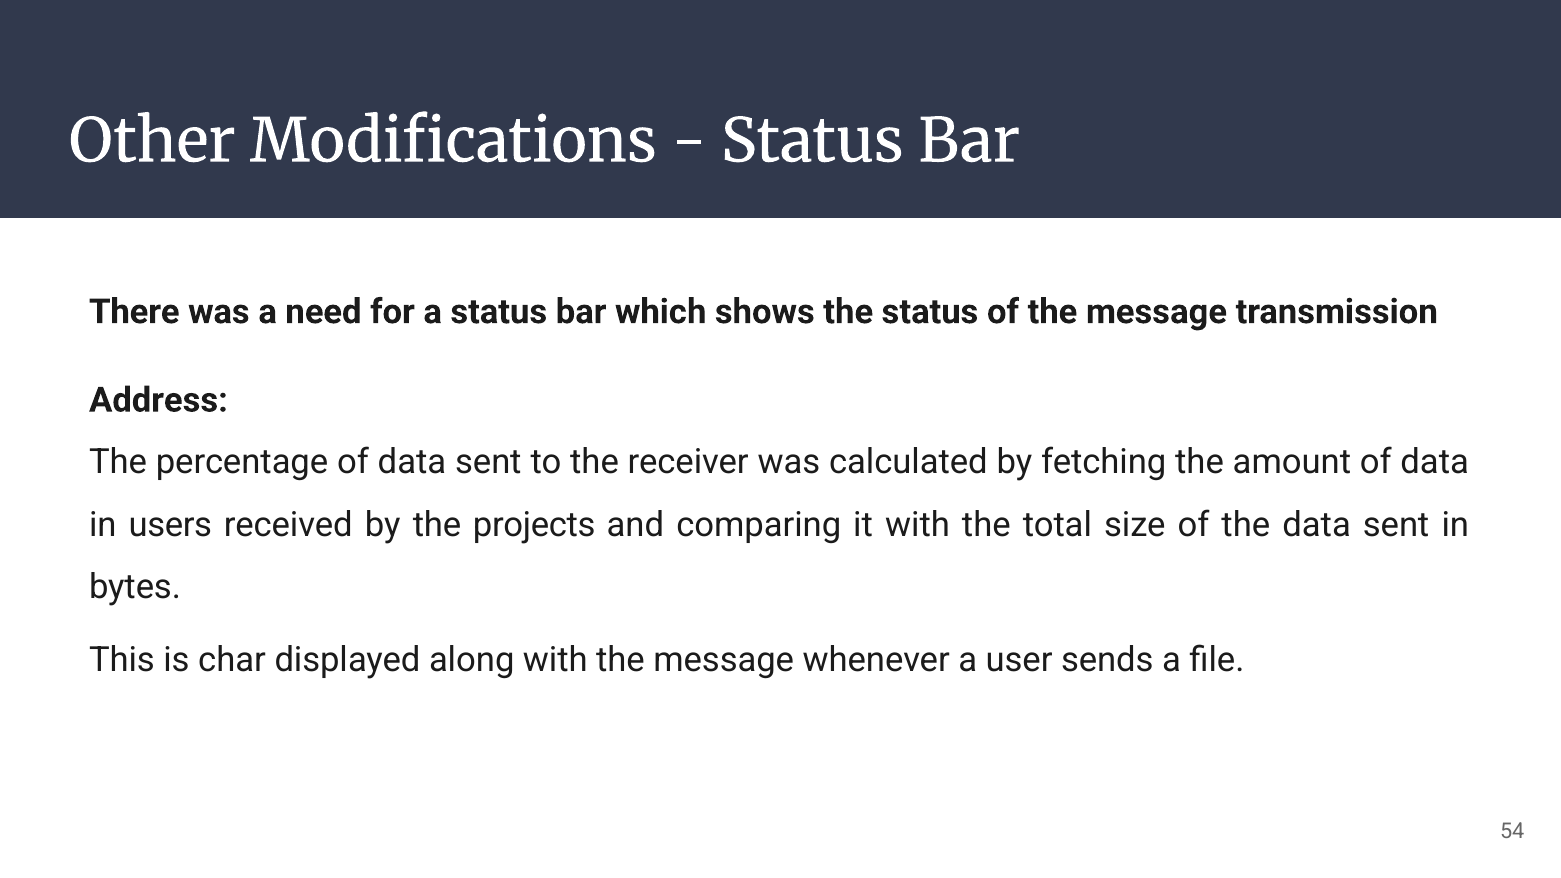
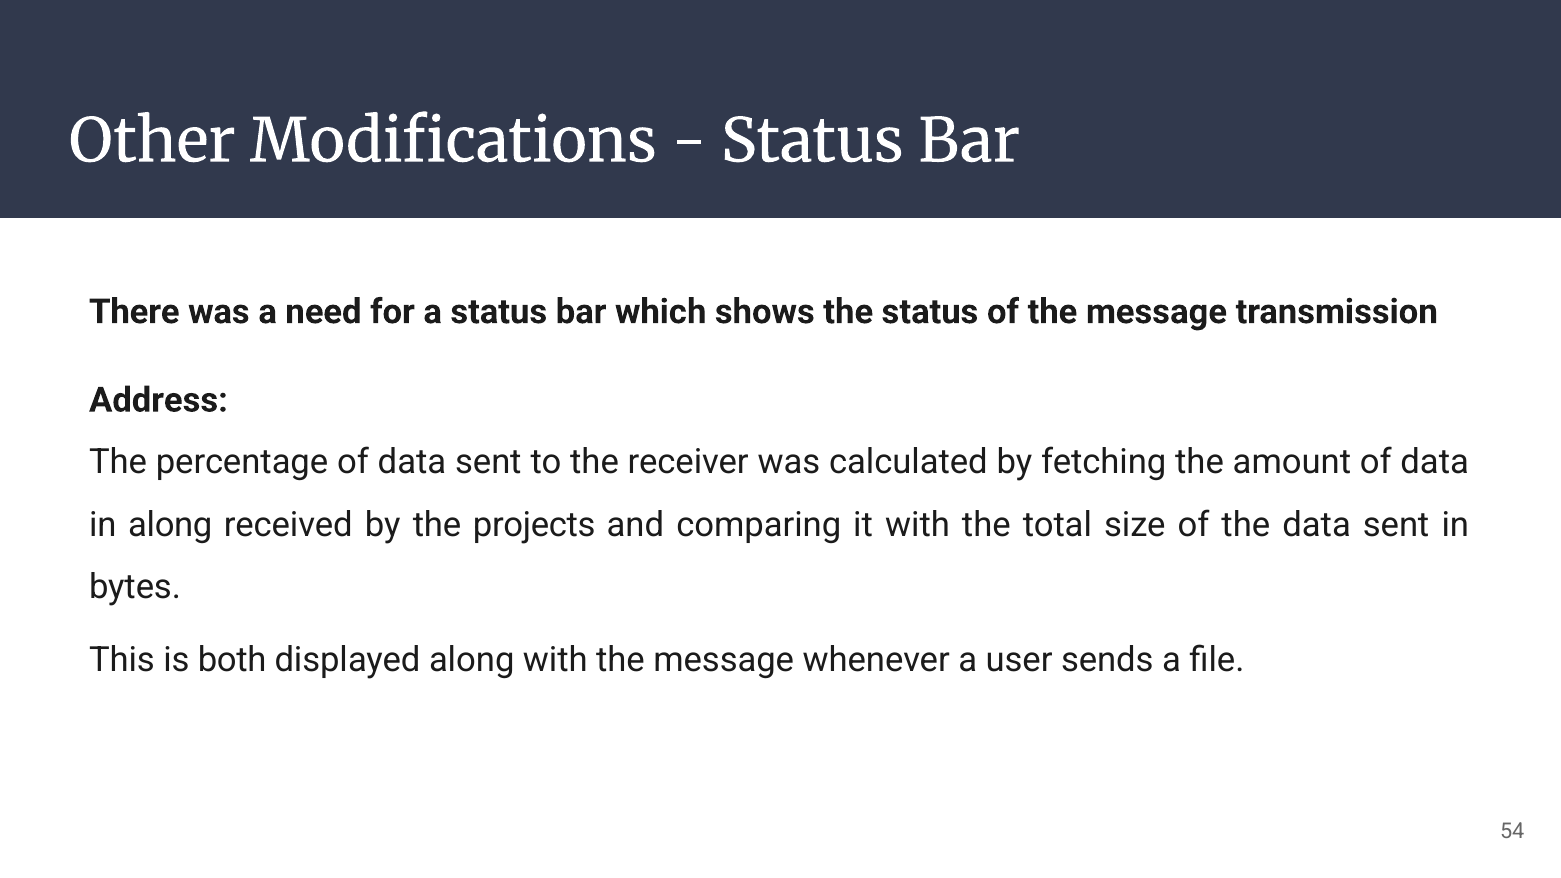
in users: users -> along
char: char -> both
